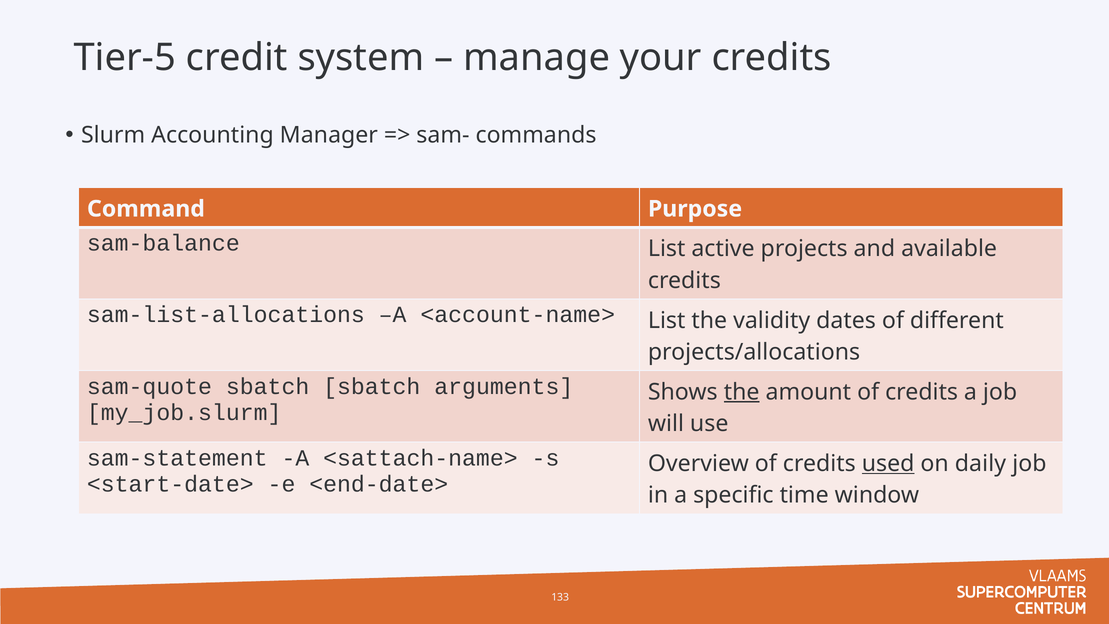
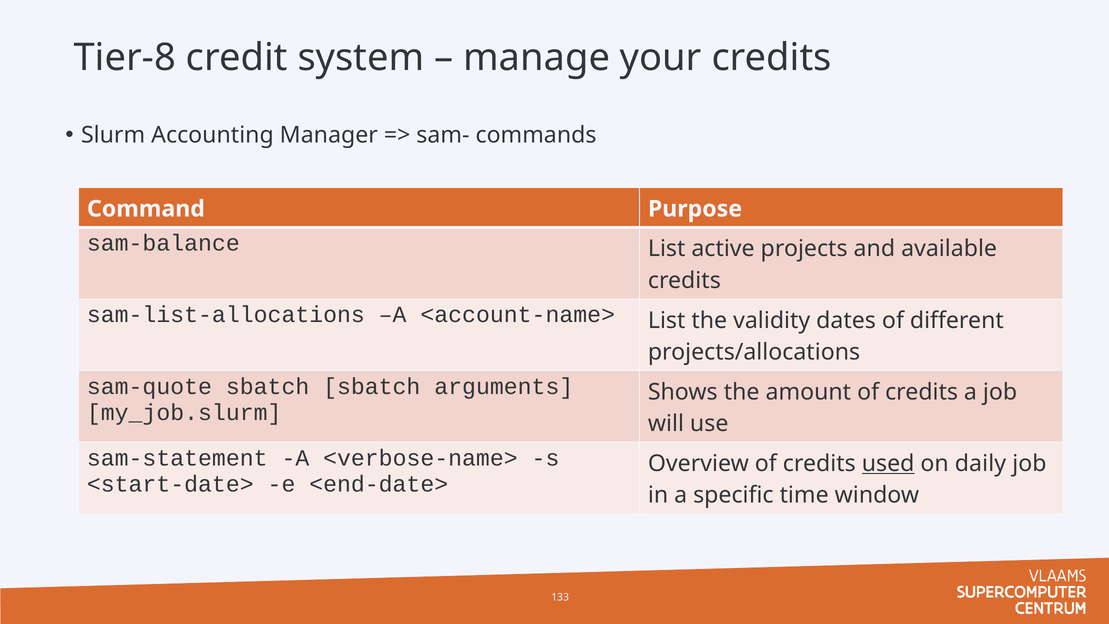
Tier-5: Tier-5 -> Tier-8
the at (742, 392) underline: present -> none
<sattach-name>: <sattach-name> -> <verbose-name>
